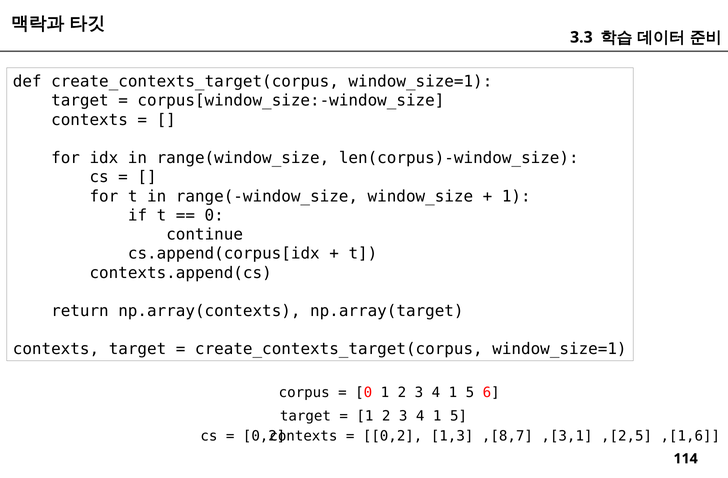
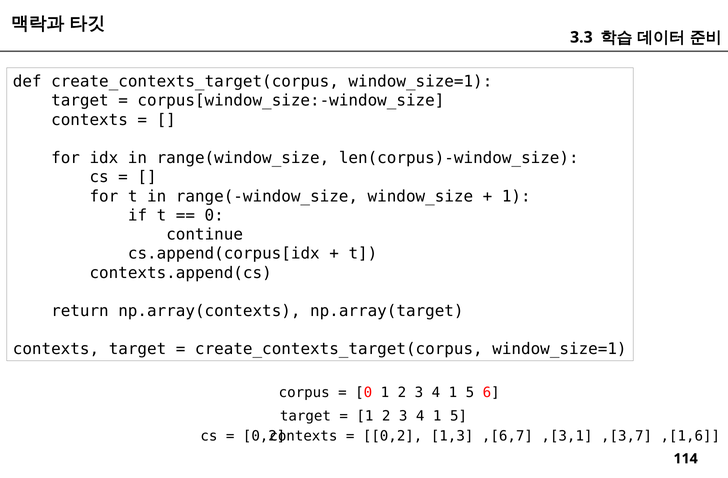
,[8,7: ,[8,7 -> ,[6,7
,[2,5: ,[2,5 -> ,[3,7
